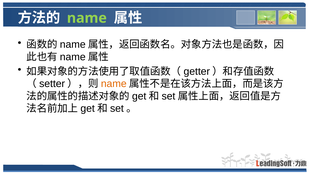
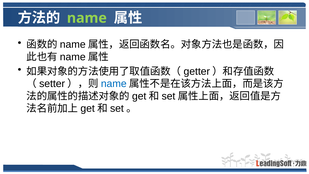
name at (114, 84) colour: orange -> blue
